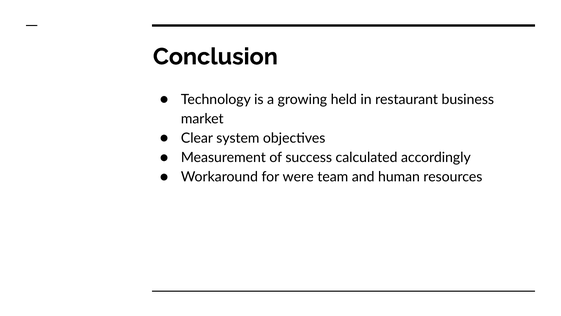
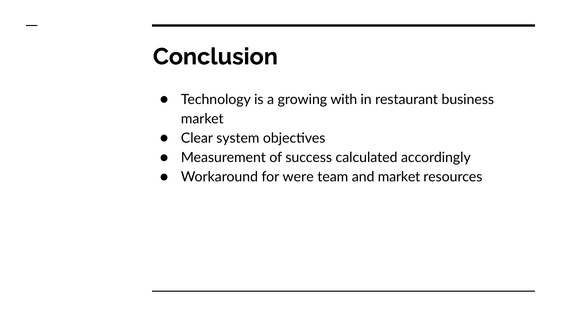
held: held -> with
and human: human -> market
